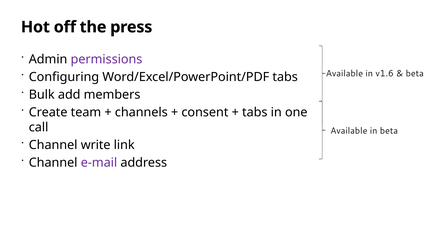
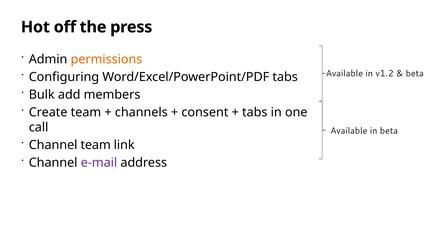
permissions colour: purple -> orange
v1.6: v1.6 -> v1.2
Channel write: write -> team
